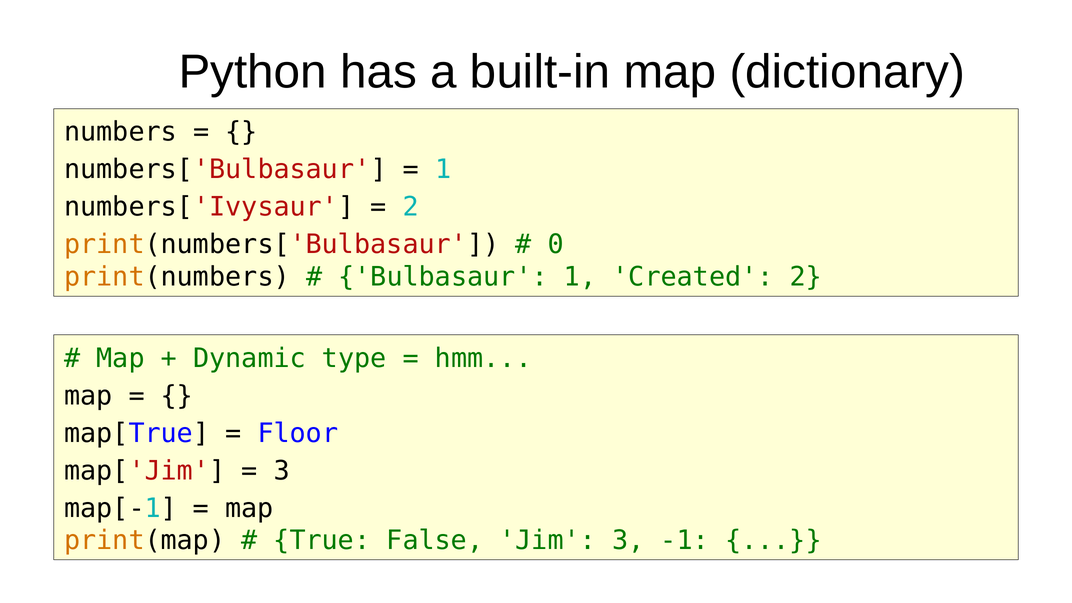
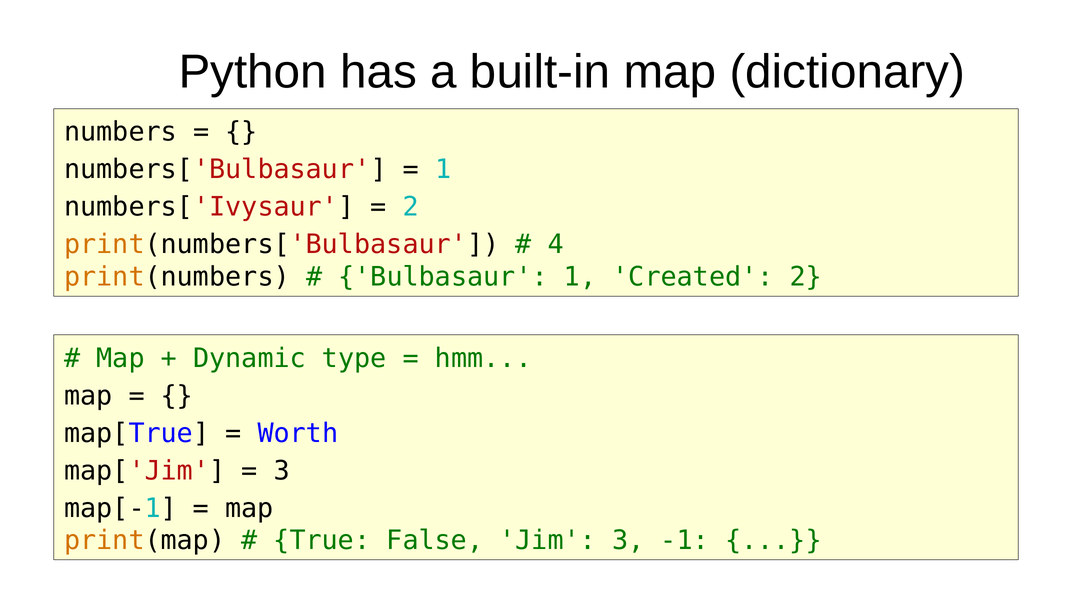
0: 0 -> 4
Floor: Floor -> Worth
